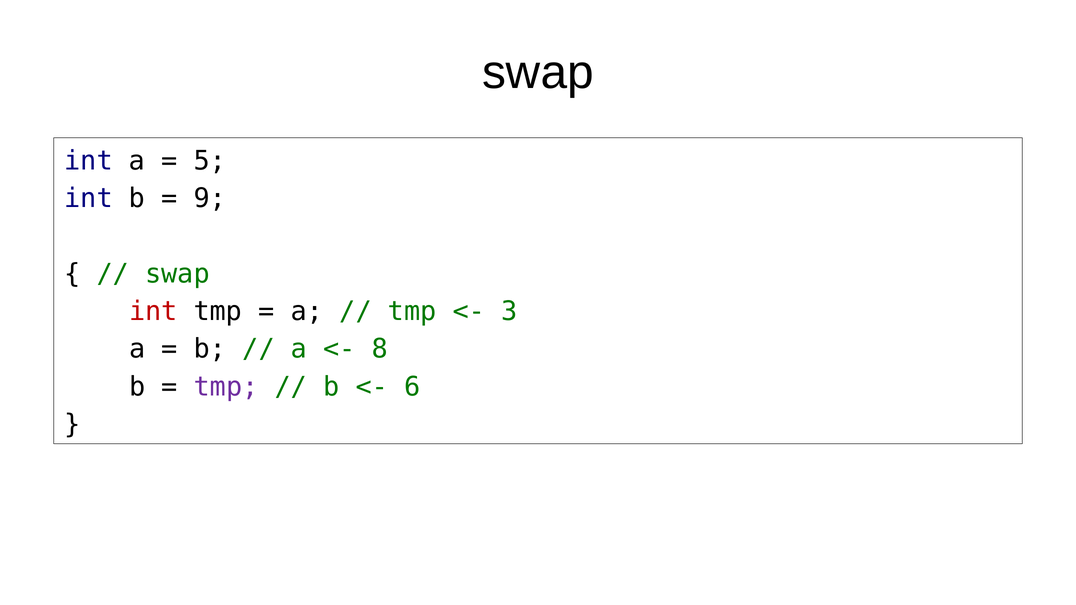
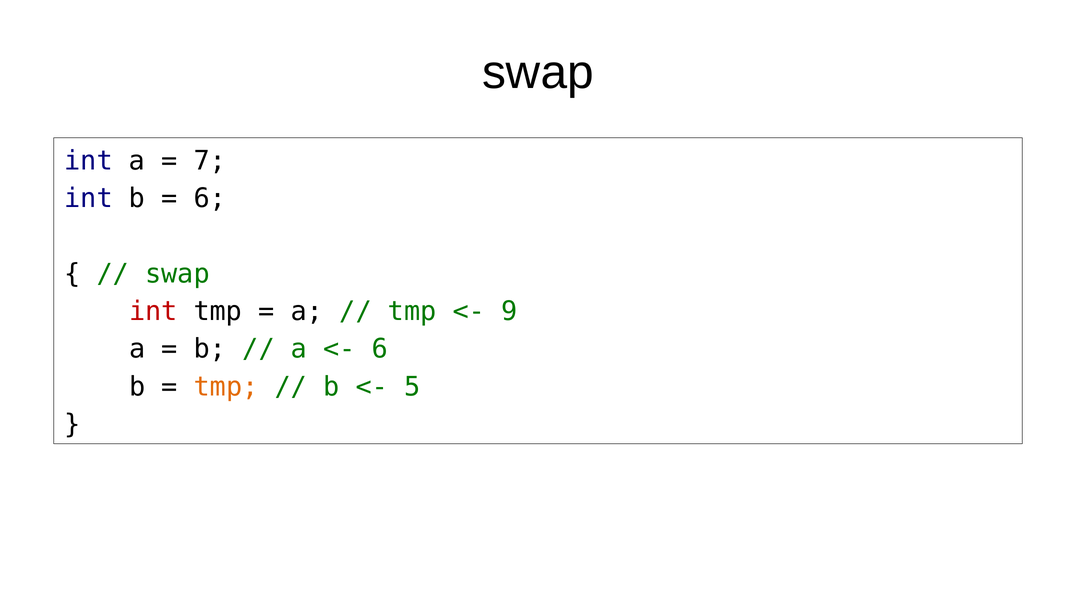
5: 5 -> 7
9 at (210, 199): 9 -> 6
3: 3 -> 9
8 at (380, 349): 8 -> 6
tmp at (226, 387) colour: purple -> orange
6: 6 -> 5
